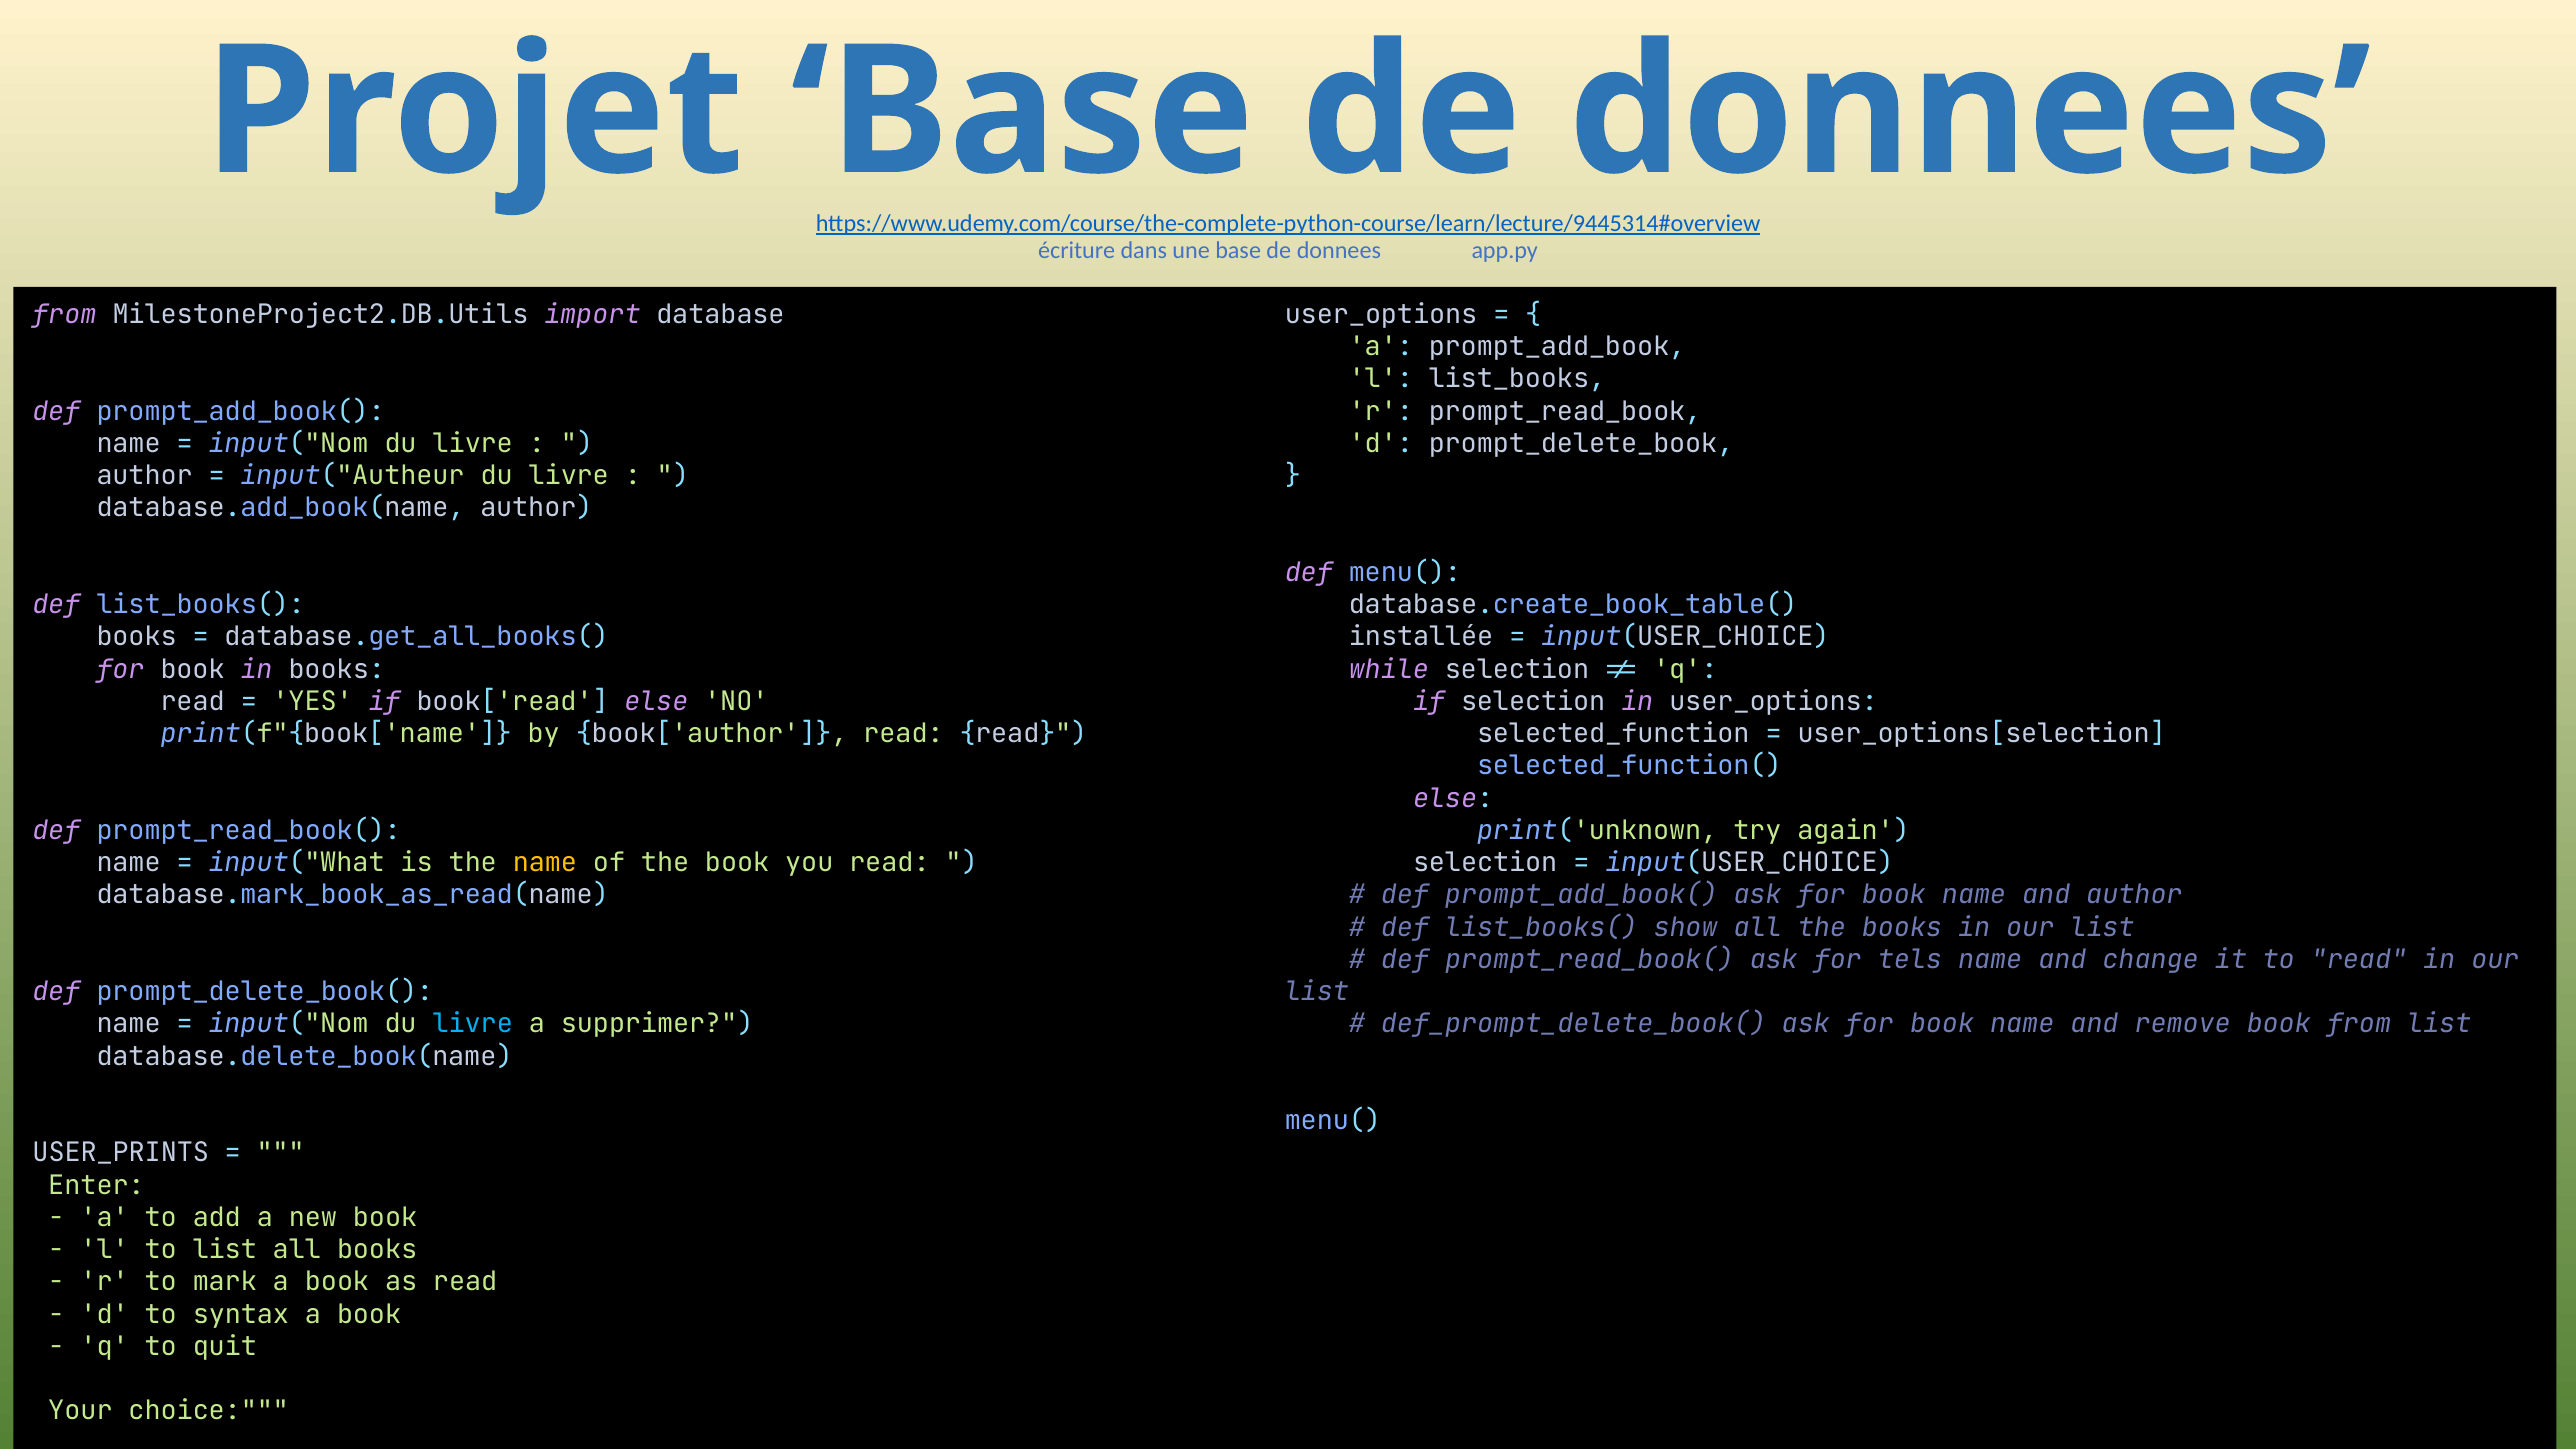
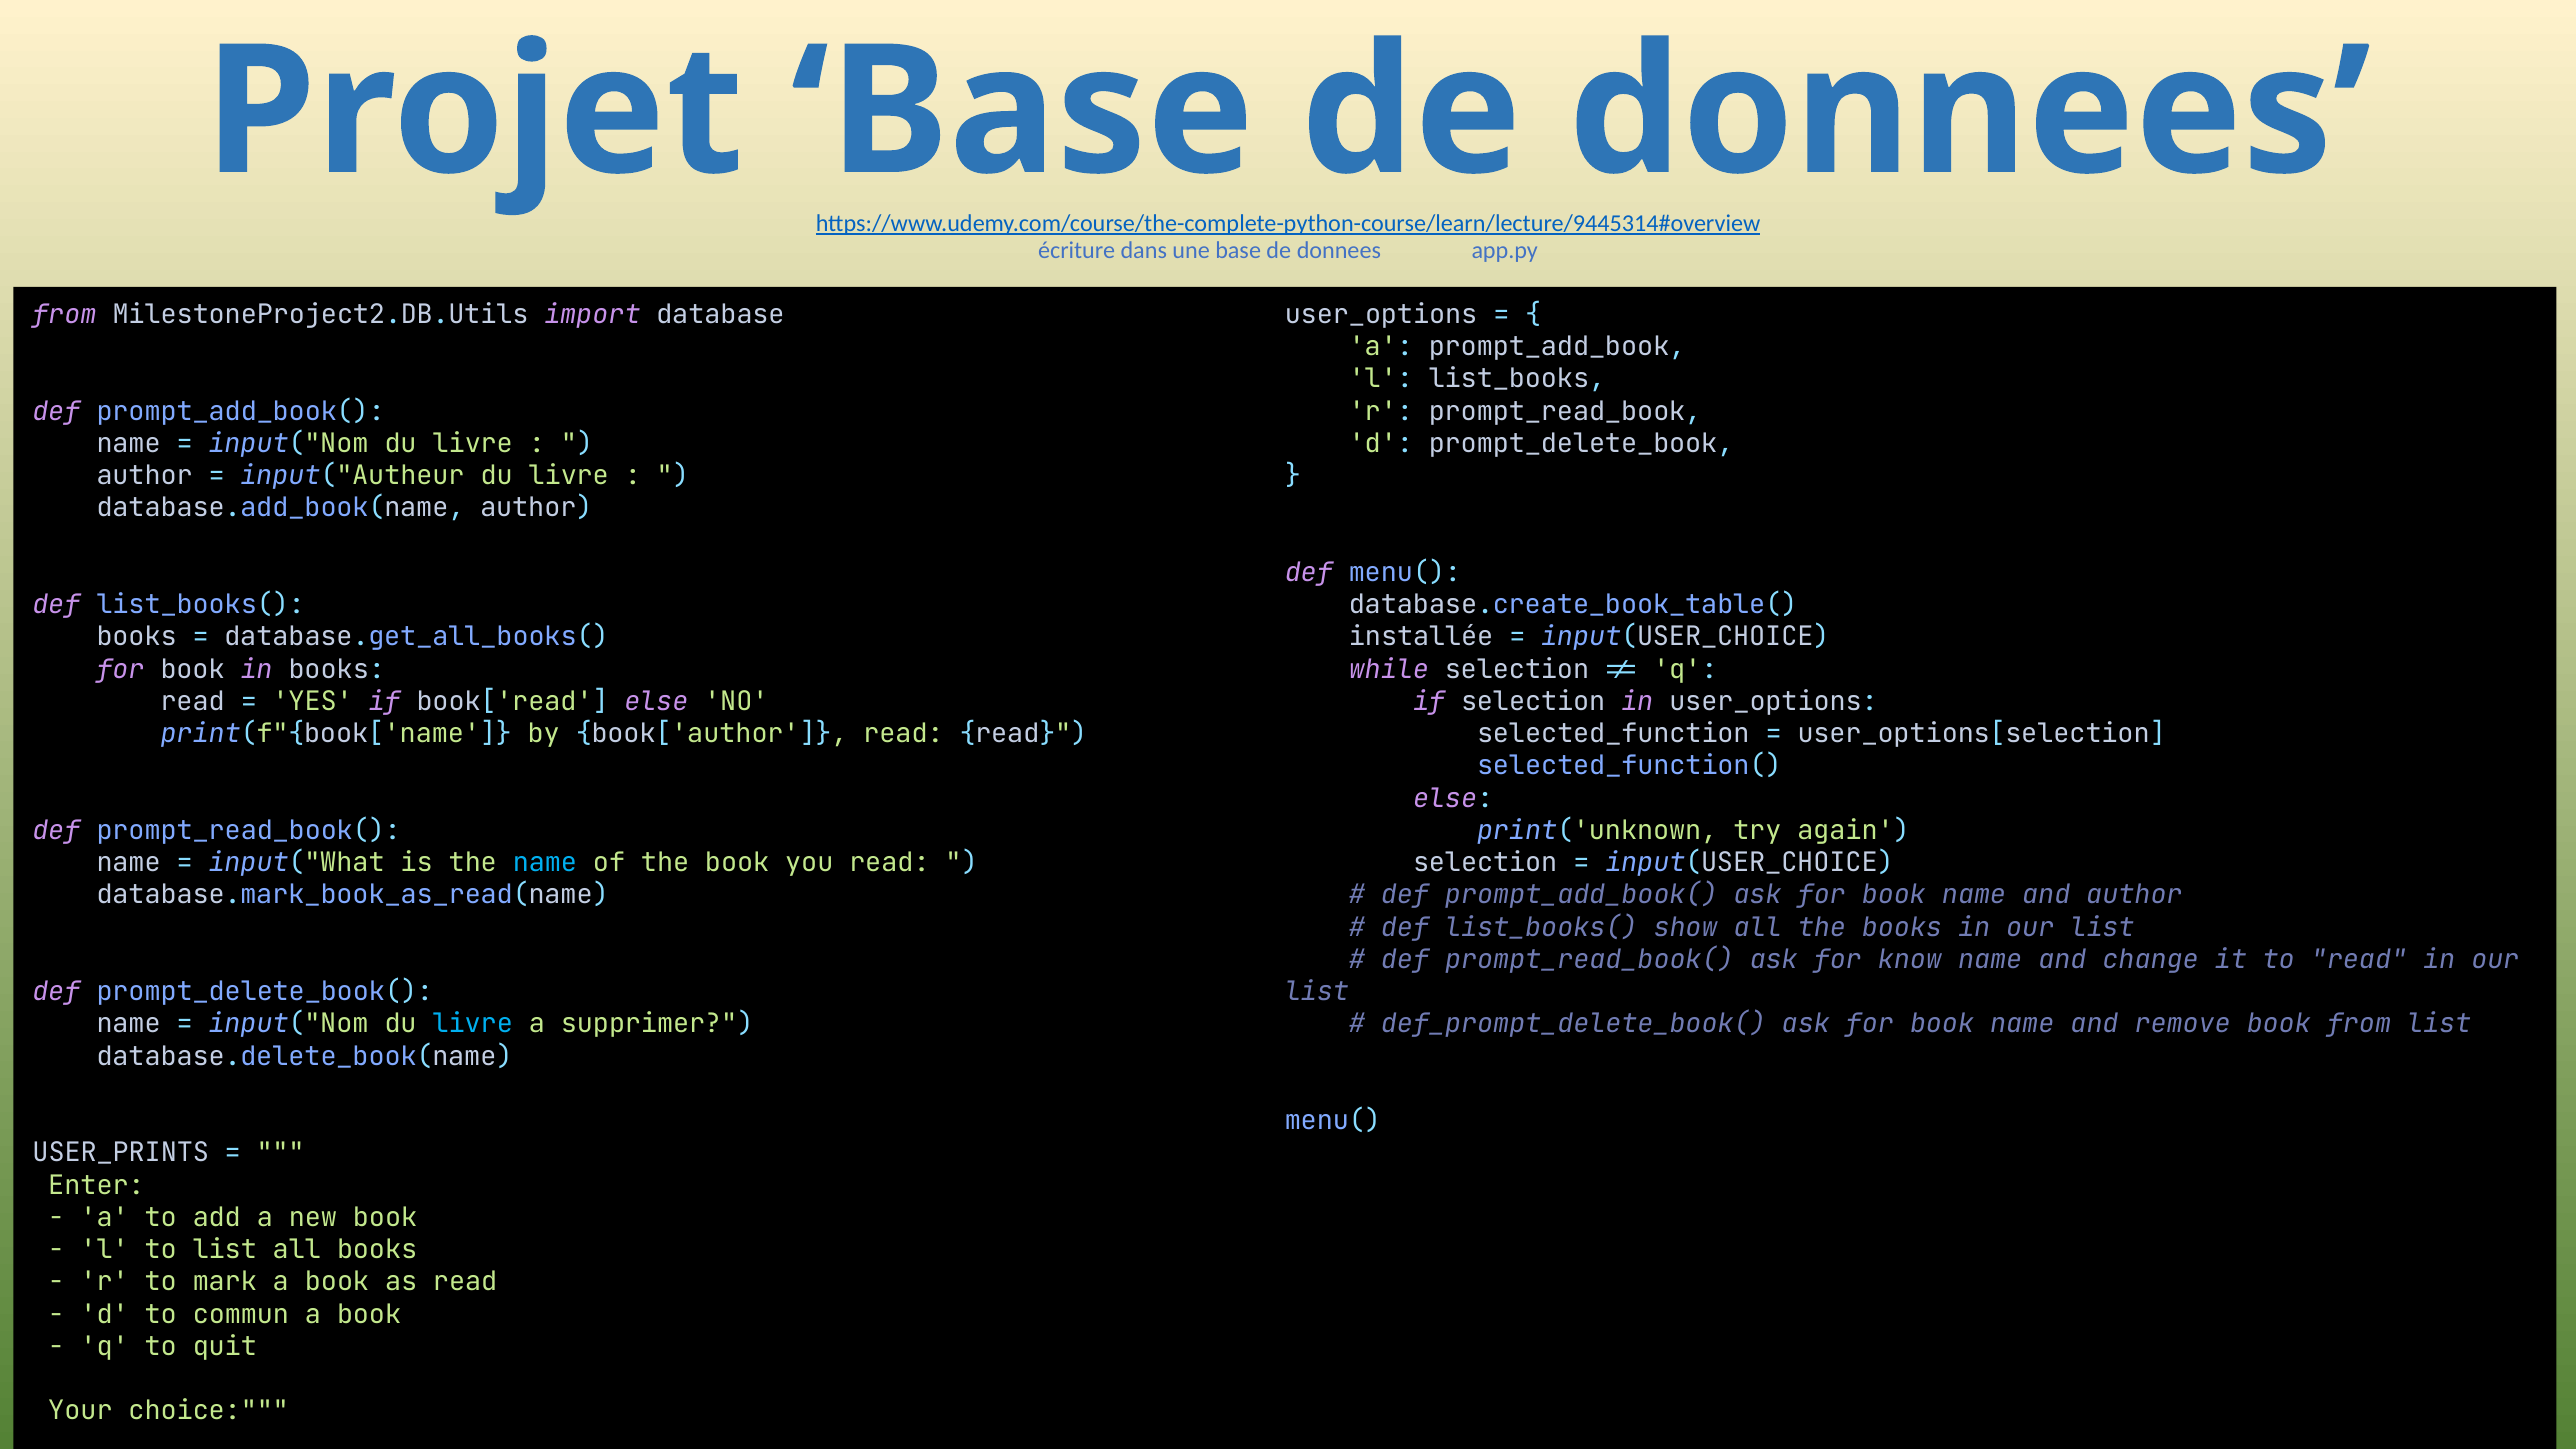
name at (545, 863) colour: yellow -> light blue
tels: tels -> know
syntax: syntax -> commun
